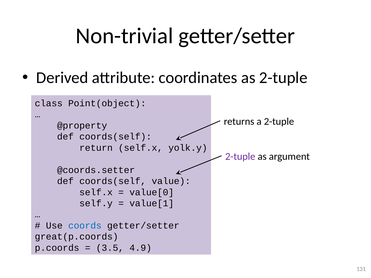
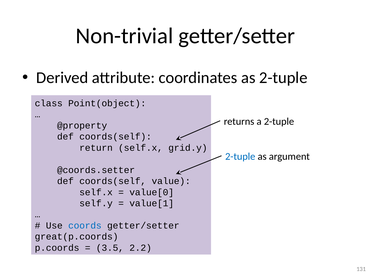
yolk.y: yolk.y -> grid.y
2-tuple at (240, 157) colour: purple -> blue
4.9: 4.9 -> 2.2
